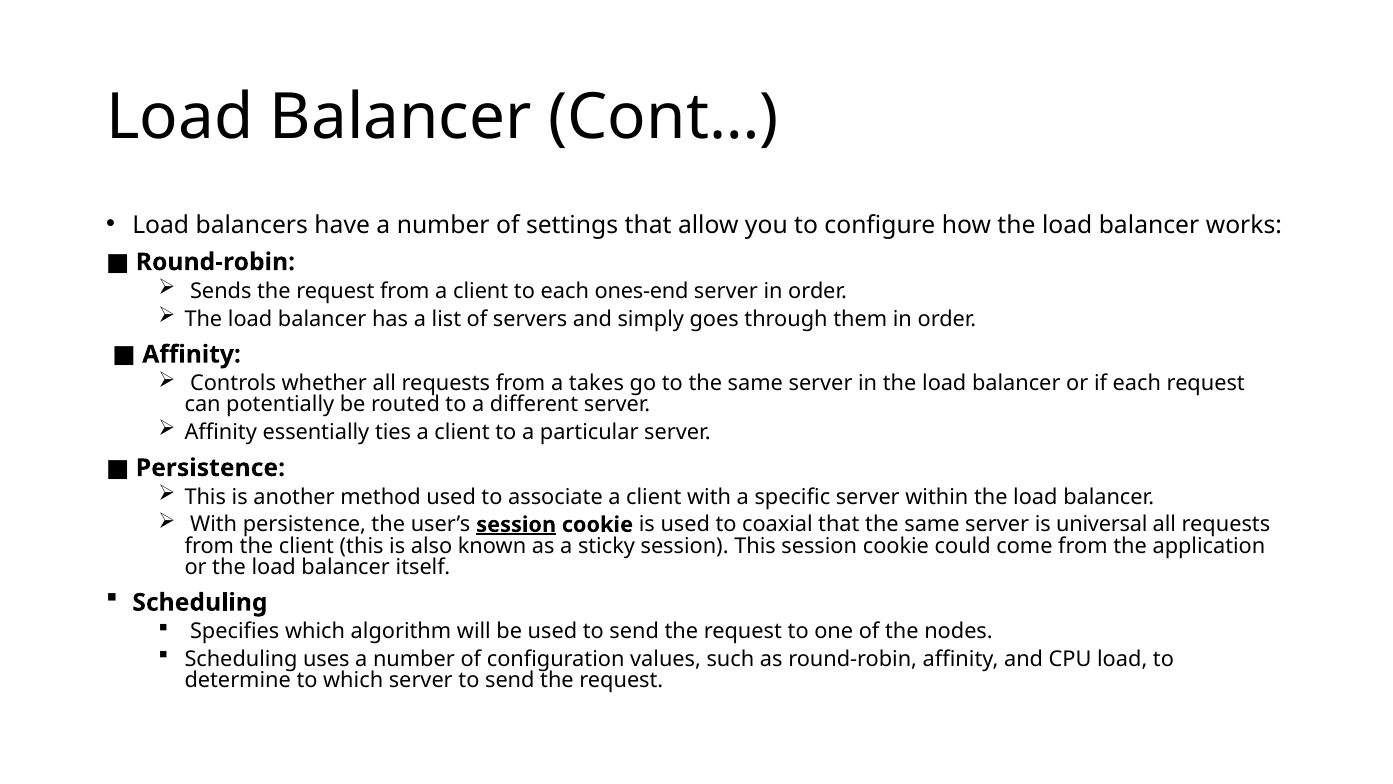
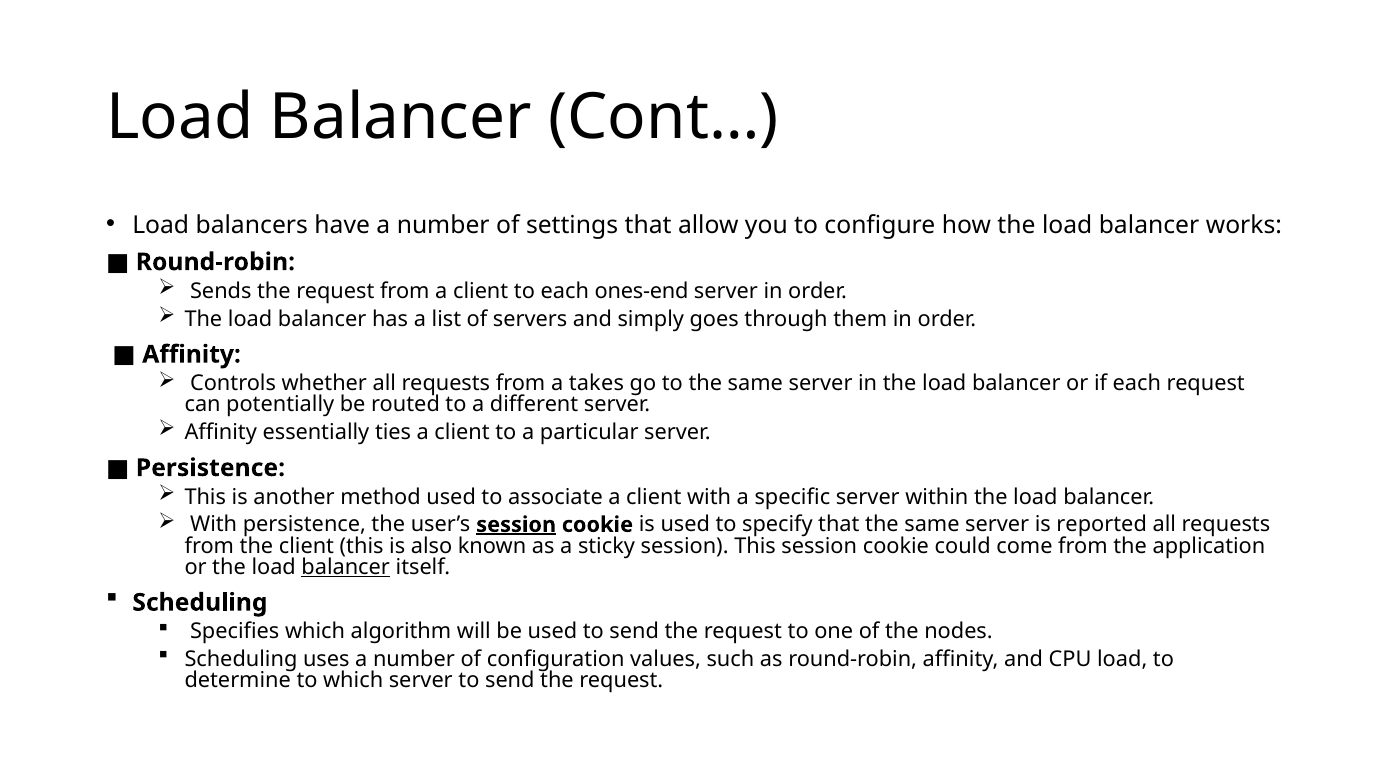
coaxial: coaxial -> specify
universal: universal -> reported
balancer at (346, 567) underline: none -> present
